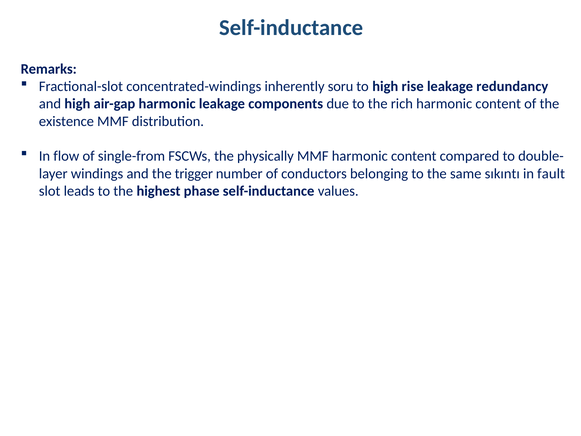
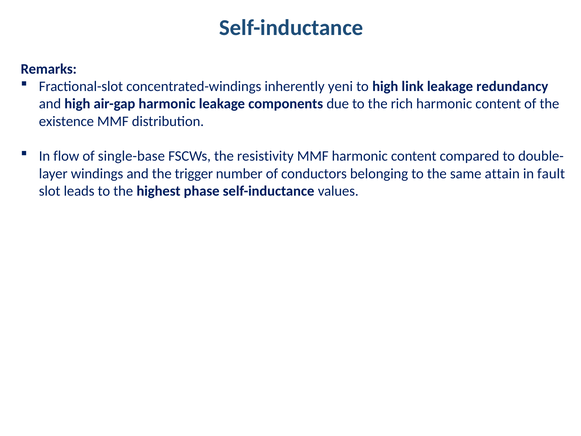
soru: soru -> yeni
rise: rise -> link
single-from: single-from -> single-base
physically: physically -> resistivity
sıkıntı: sıkıntı -> attain
